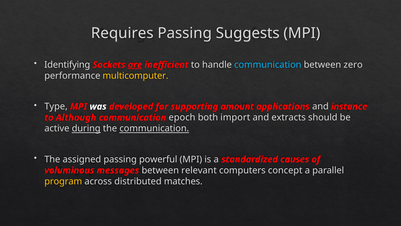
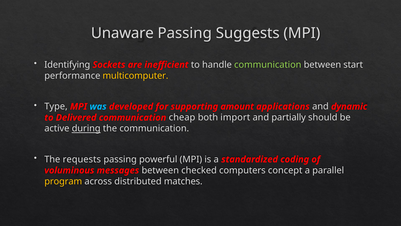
Requires: Requires -> Unaware
are underline: present -> none
communication at (268, 65) colour: light blue -> light green
zero: zero -> start
was colour: white -> light blue
instance: instance -> dynamic
Although: Although -> Delivered
epoch: epoch -> cheap
extracts: extracts -> partially
communication at (154, 128) underline: present -> none
assigned: assigned -> requests
causes: causes -> coding
relevant: relevant -> checked
